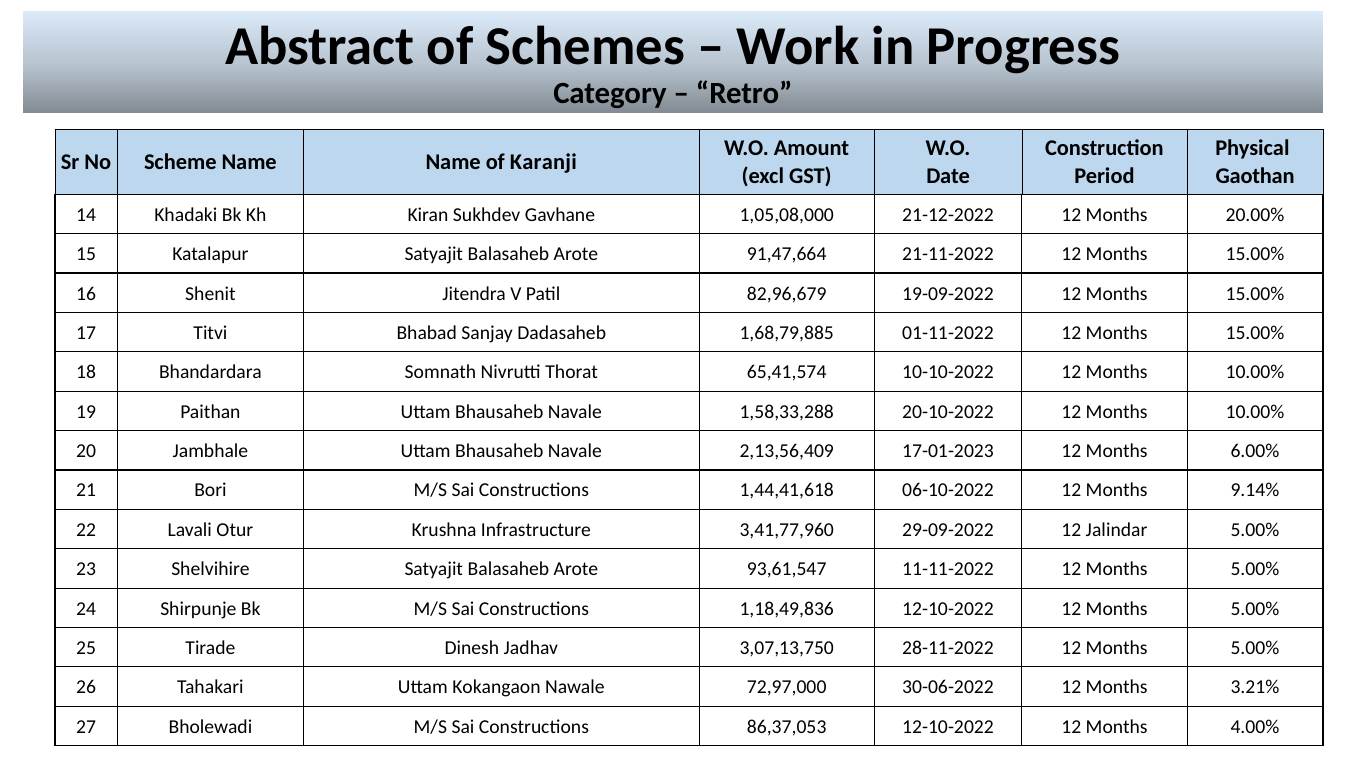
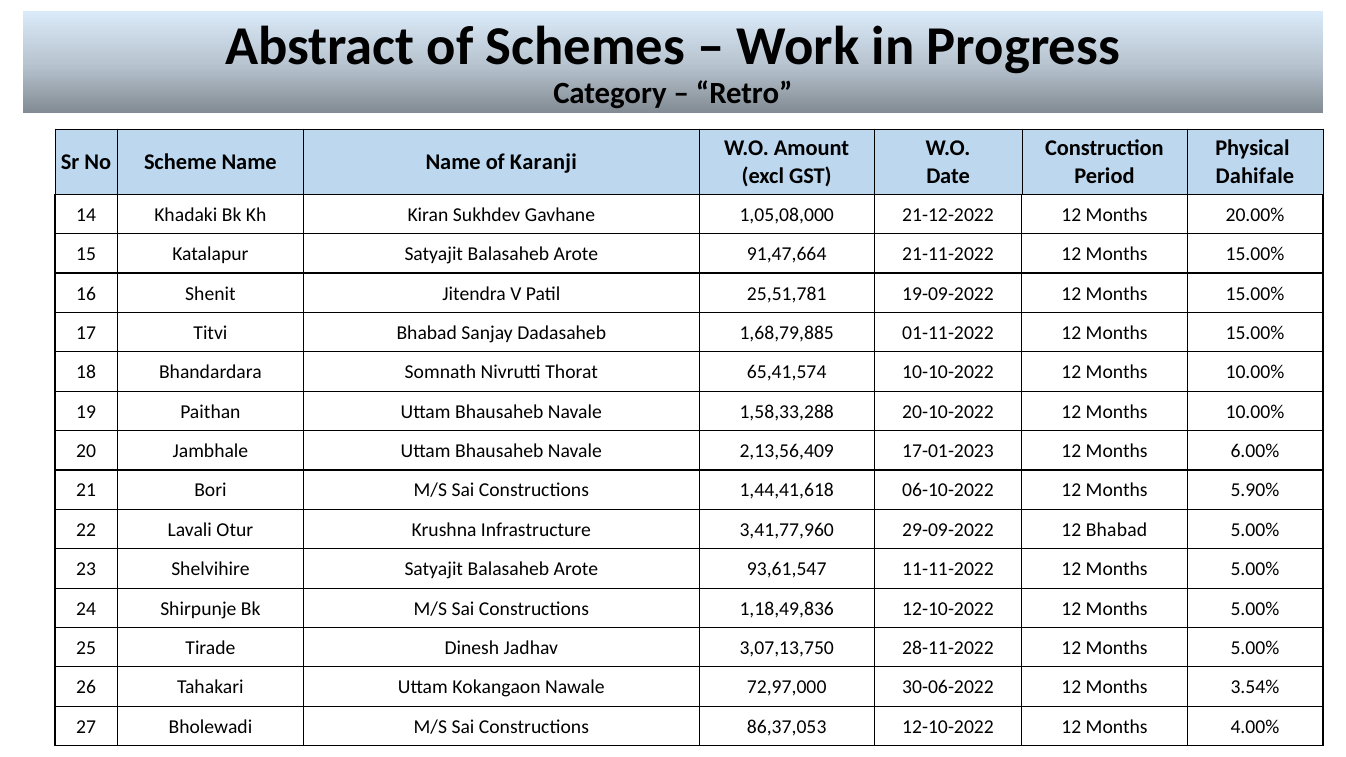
Gaothan: Gaothan -> Dahifale
82,96,679: 82,96,679 -> 25,51,781
9.14%: 9.14% -> 5.90%
12 Jalindar: Jalindar -> Bhabad
3.21%: 3.21% -> 3.54%
